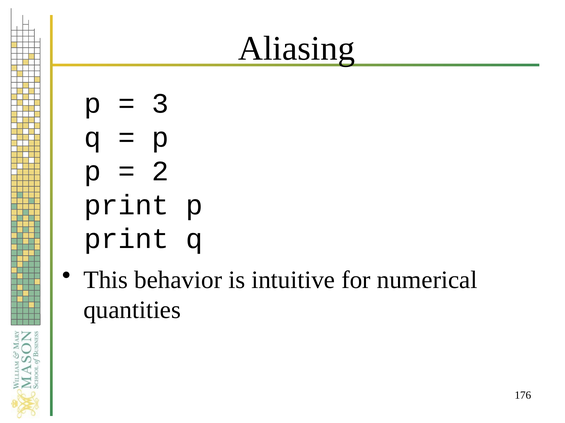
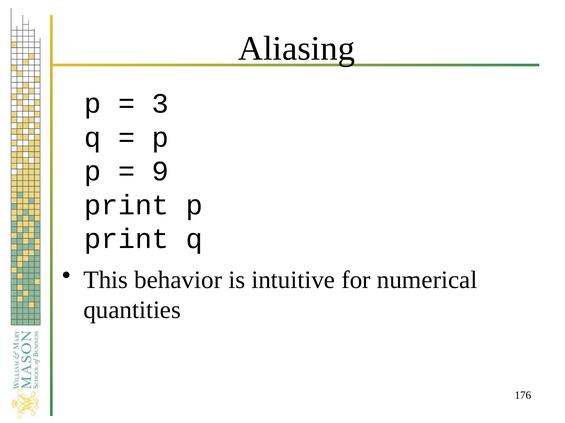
2: 2 -> 9
